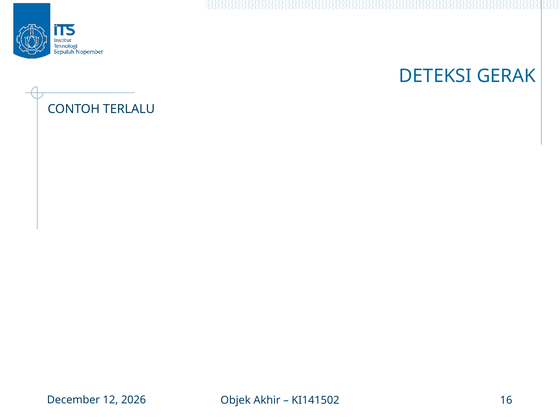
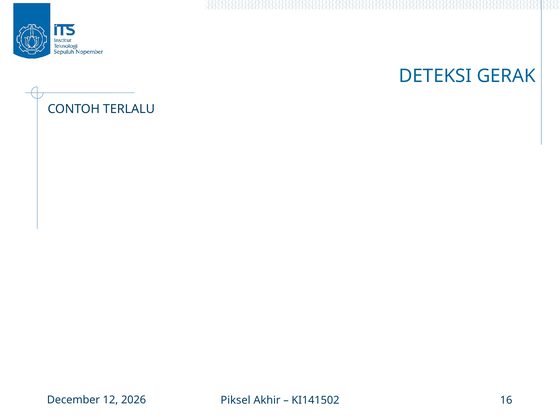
Objek: Objek -> Piksel
